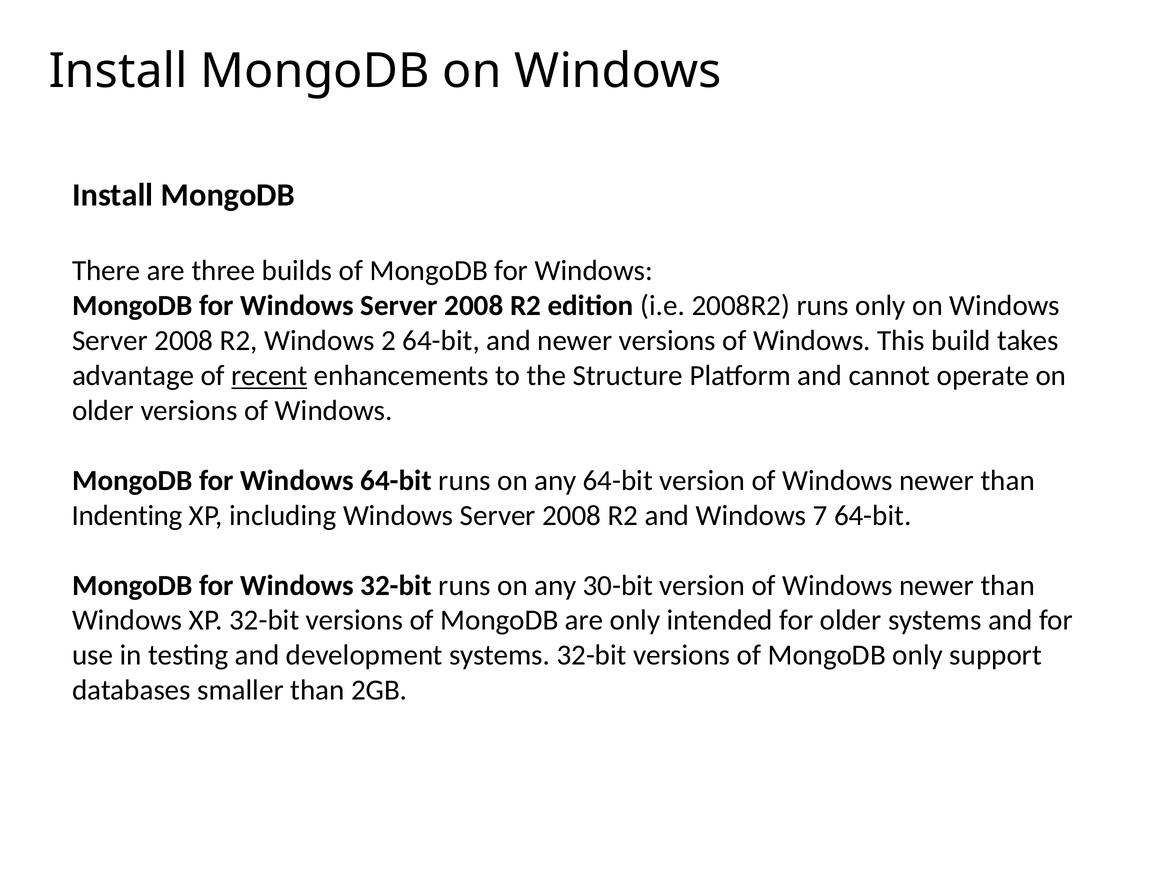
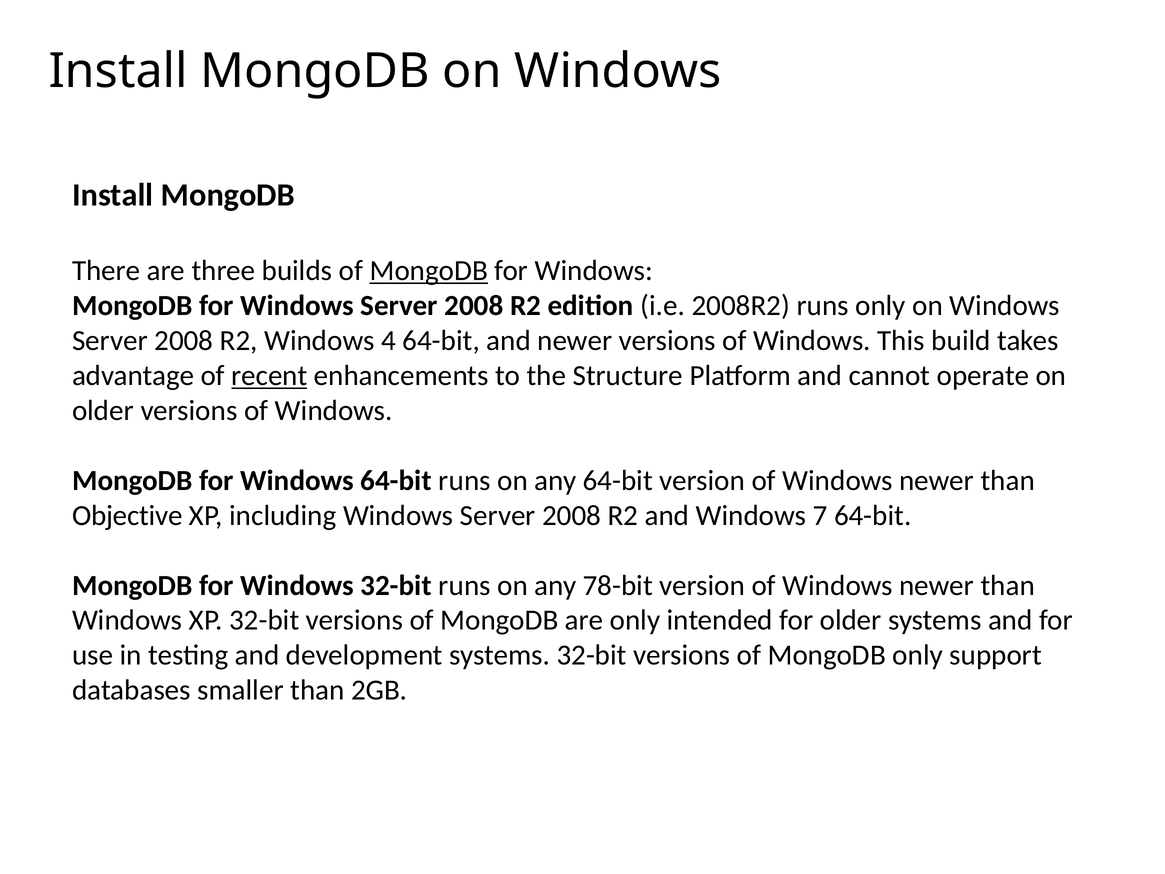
MongoDB at (429, 271) underline: none -> present
2: 2 -> 4
Indenting: Indenting -> Objective
30-bit: 30-bit -> 78-bit
